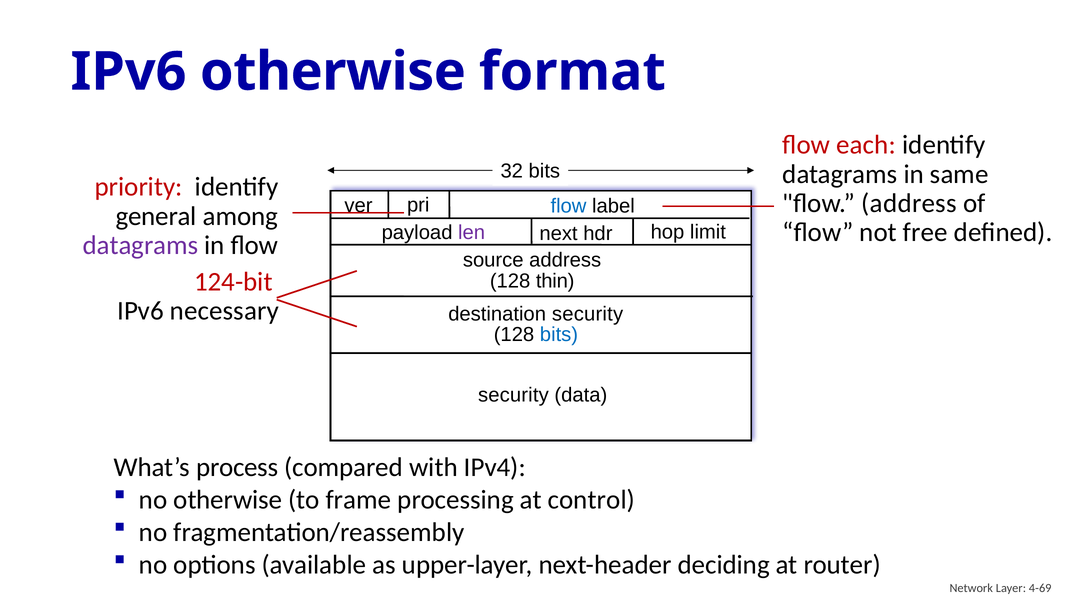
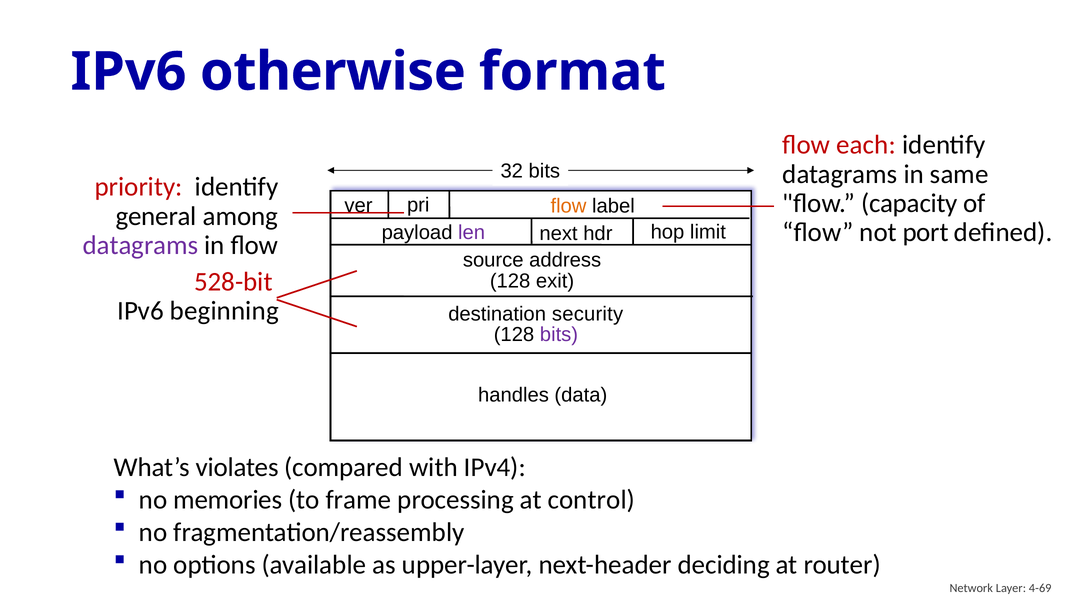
flow address: address -> capacity
flow at (569, 206) colour: blue -> orange
free: free -> port
124-bit: 124-bit -> 528-bit
thin: thin -> exit
necessary: necessary -> beginning
bits at (559, 334) colour: blue -> purple
security at (513, 395): security -> handles
process: process -> violates
no otherwise: otherwise -> memories
